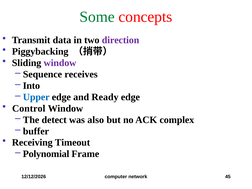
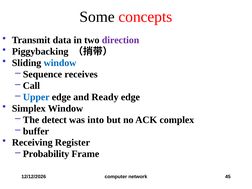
Some colour: green -> black
window at (60, 63) colour: purple -> blue
Into: Into -> Call
Control: Control -> Simplex
also: also -> into
Timeout: Timeout -> Register
Polynomial: Polynomial -> Probability
